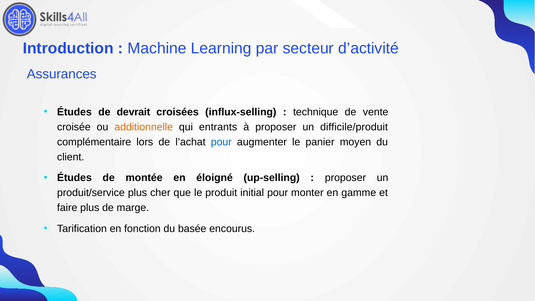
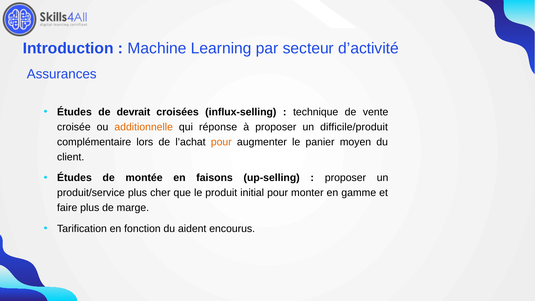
entrants: entrants -> réponse
pour at (221, 142) colour: blue -> orange
éloigné: éloigné -> faisons
basée: basée -> aident
